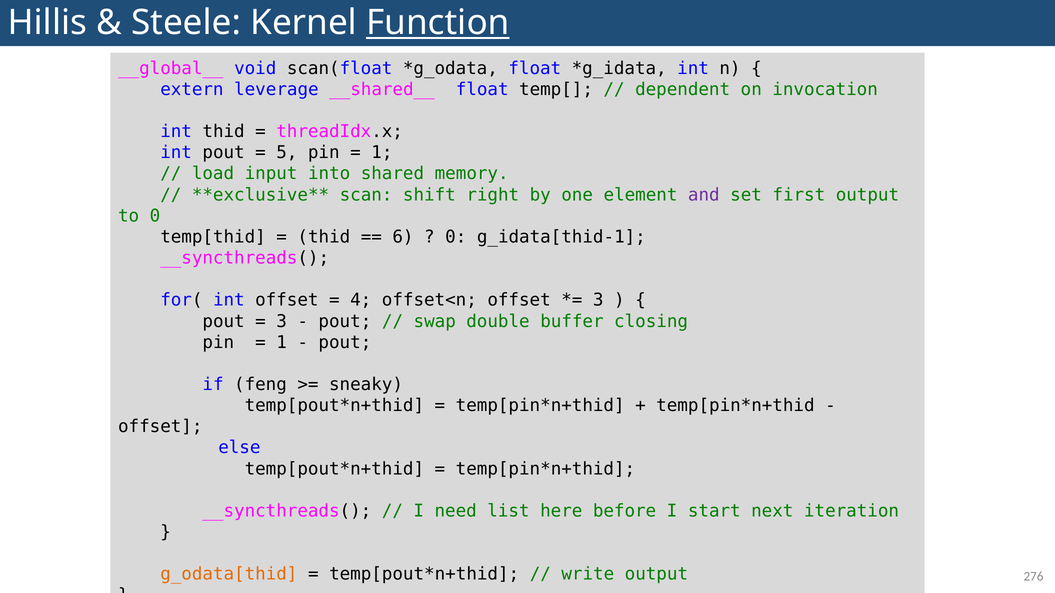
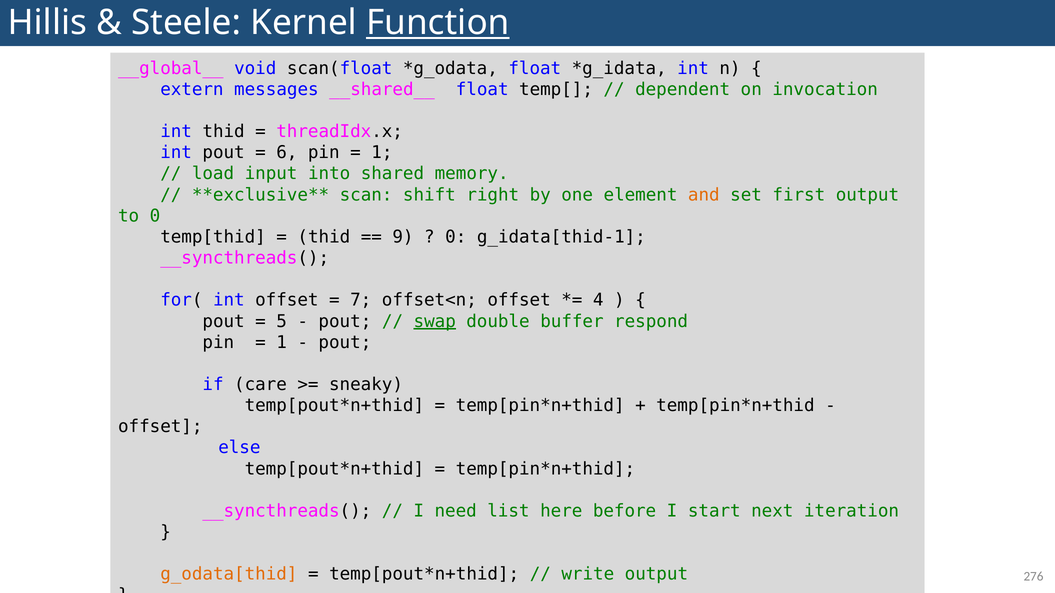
leverage: leverage -> messages
5: 5 -> 6
and colour: purple -> orange
6: 6 -> 9
4: 4 -> 7
3 at (598, 300): 3 -> 4
3 at (282, 321): 3 -> 5
swap underline: none -> present
closing: closing -> respond
feng: feng -> care
